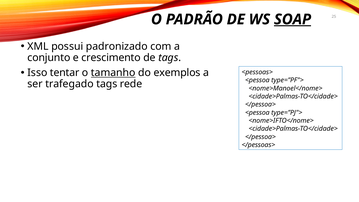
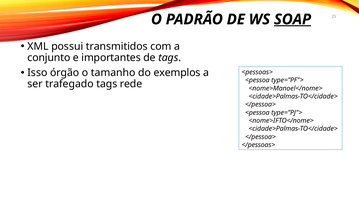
padronizado: padronizado -> transmitidos
crescimento: crescimento -> importantes
tentar: tentar -> órgão
tamanho underline: present -> none
